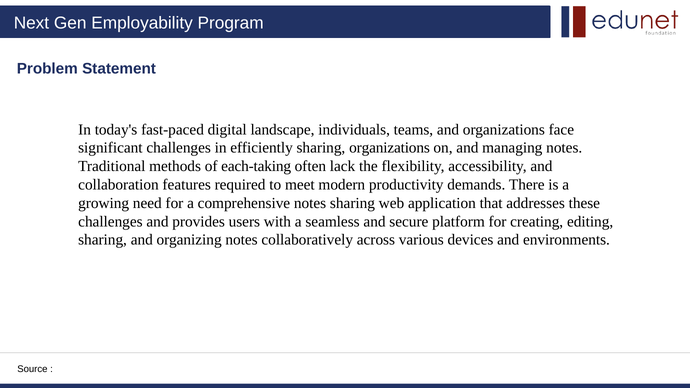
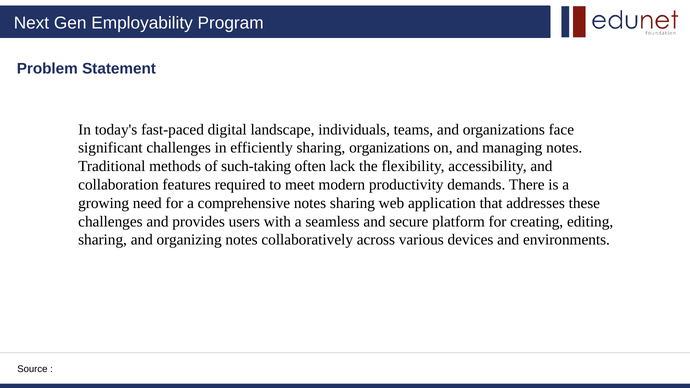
each-taking: each-taking -> such-taking
